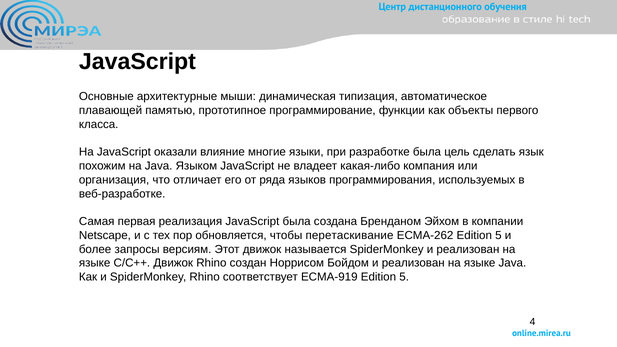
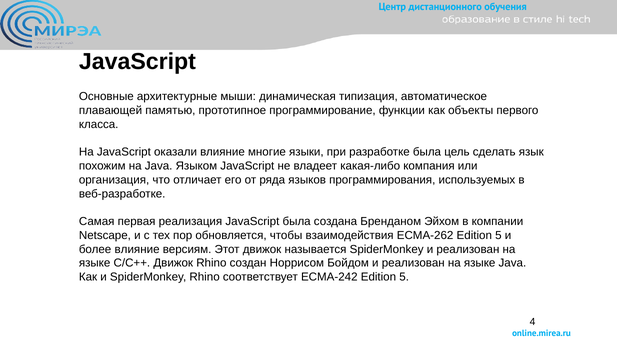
перетаскивание: перетаскивание -> взаимодействия
более запросы: запросы -> влияние
ECMA-919: ECMA-919 -> ECMA-242
